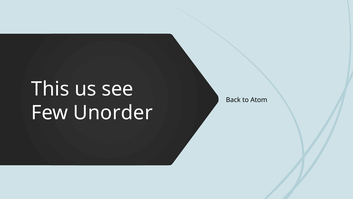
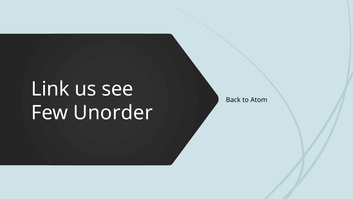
This: This -> Link
